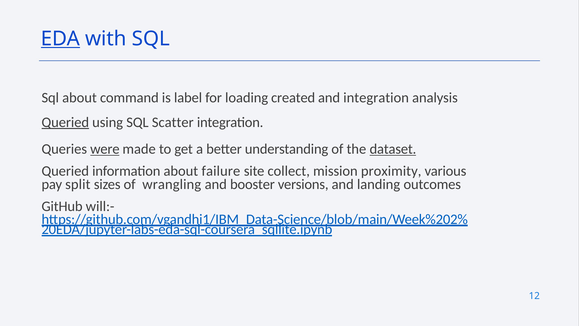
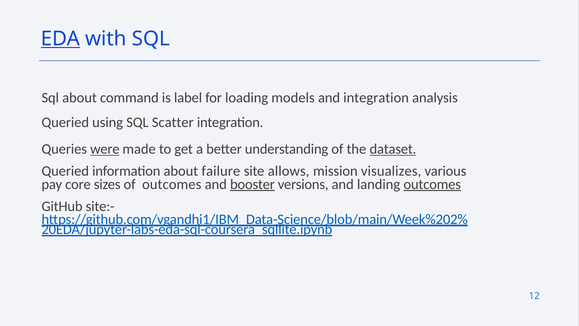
created: created -> models
Queried at (65, 122) underline: present -> none
collect: collect -> allows
proximity: proximity -> visualizes
split: split -> core
of wrangling: wrangling -> outcomes
booster underline: none -> present
outcomes at (432, 184) underline: none -> present
will:-: will:- -> site:-
